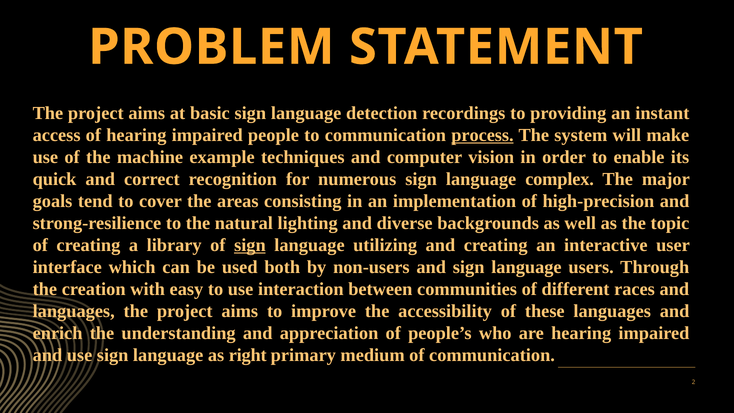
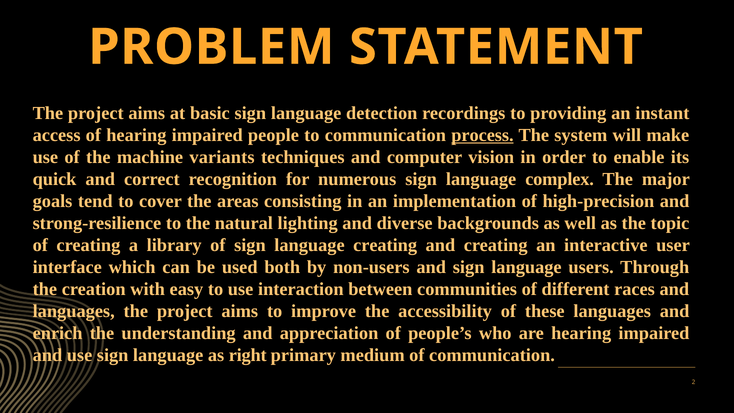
example: example -> variants
sign at (250, 245) underline: present -> none
language utilizing: utilizing -> creating
